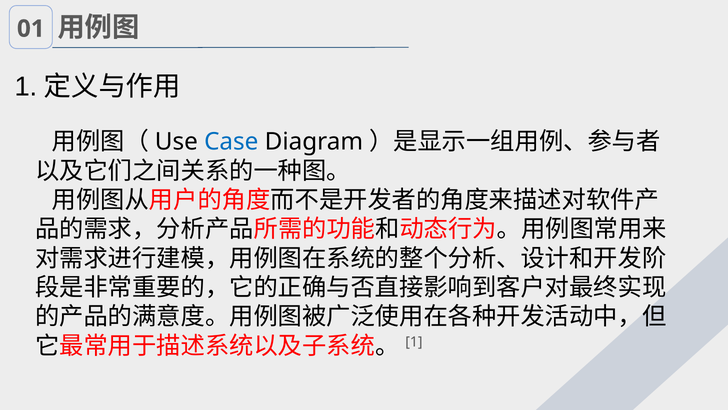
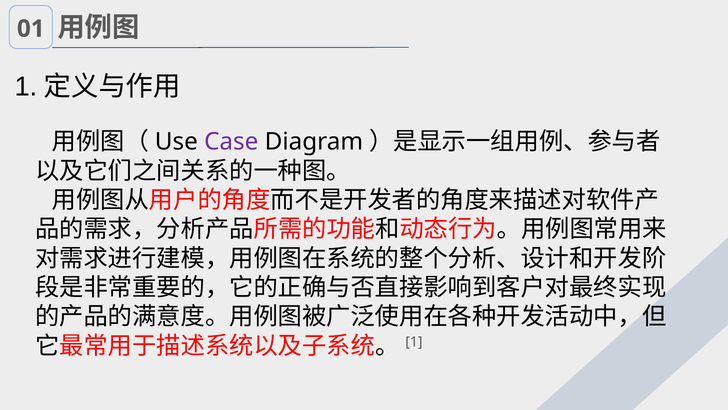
Case colour: blue -> purple
